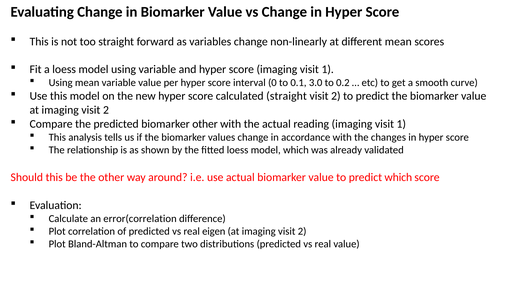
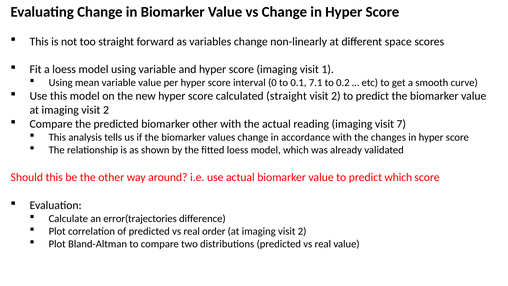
different mean: mean -> space
3.0: 3.0 -> 7.1
reading imaging visit 1: 1 -> 7
error(correlation: error(correlation -> error(trajectories
eigen: eigen -> order
